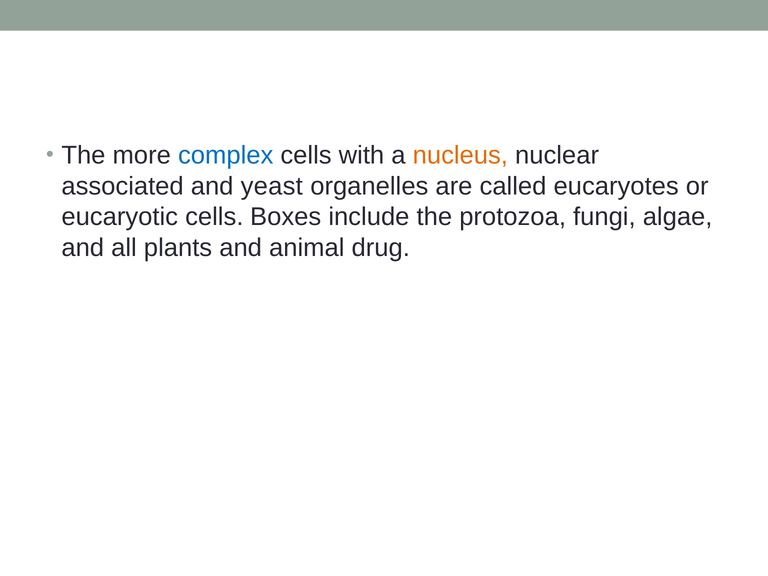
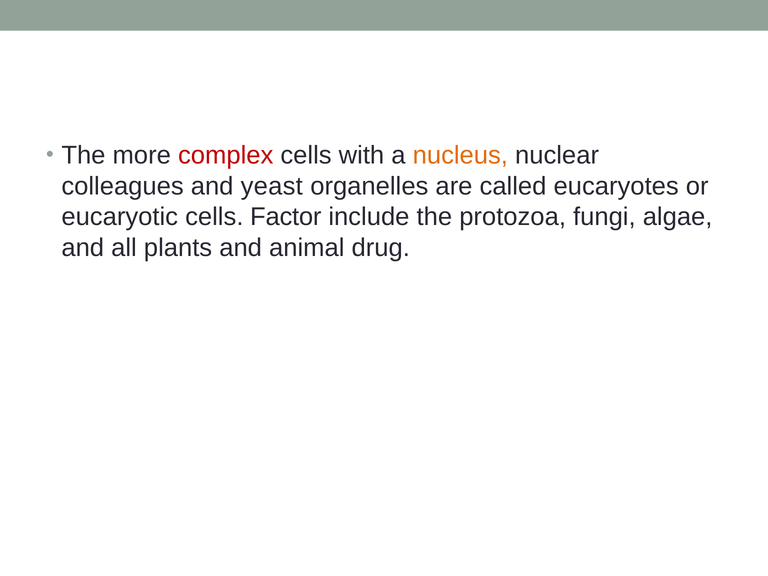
complex colour: blue -> red
associated: associated -> colleagues
Boxes: Boxes -> Factor
